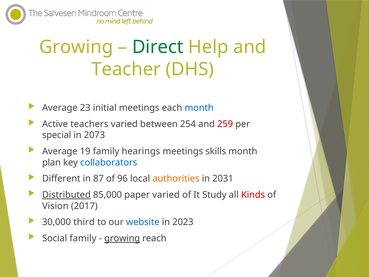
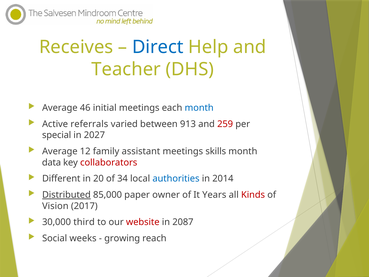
Growing at (76, 47): Growing -> Receives
Direct colour: green -> blue
23: 23 -> 46
teachers: teachers -> referrals
254: 254 -> 913
2073: 2073 -> 2027
19: 19 -> 12
hearings: hearings -> assistant
plan: plan -> data
collaborators colour: blue -> red
87: 87 -> 20
96: 96 -> 34
authorities colour: orange -> blue
2031: 2031 -> 2014
paper varied: varied -> owner
Study: Study -> Years
website colour: blue -> red
2023: 2023 -> 2087
Social family: family -> weeks
growing at (122, 238) underline: present -> none
